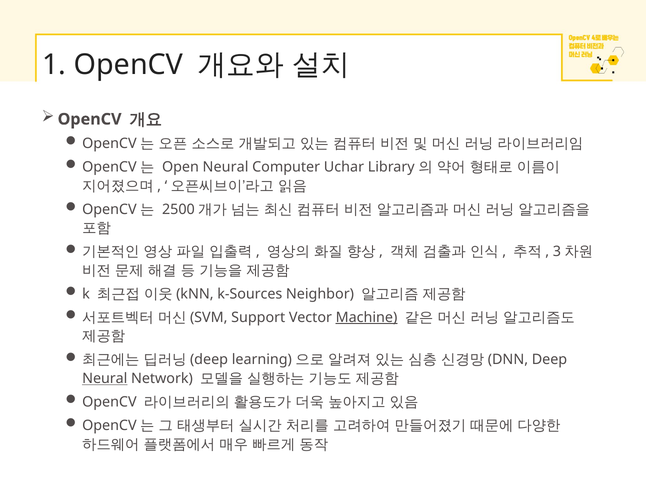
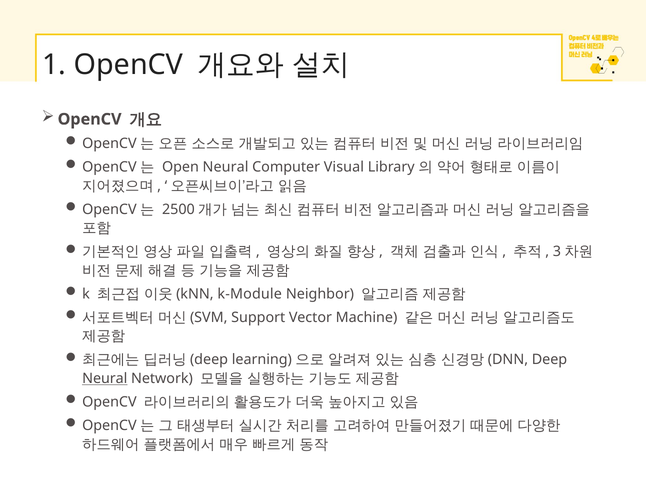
Uchar: Uchar -> Visual
k-Sources: k-Sources -> k-Module
Machine underline: present -> none
